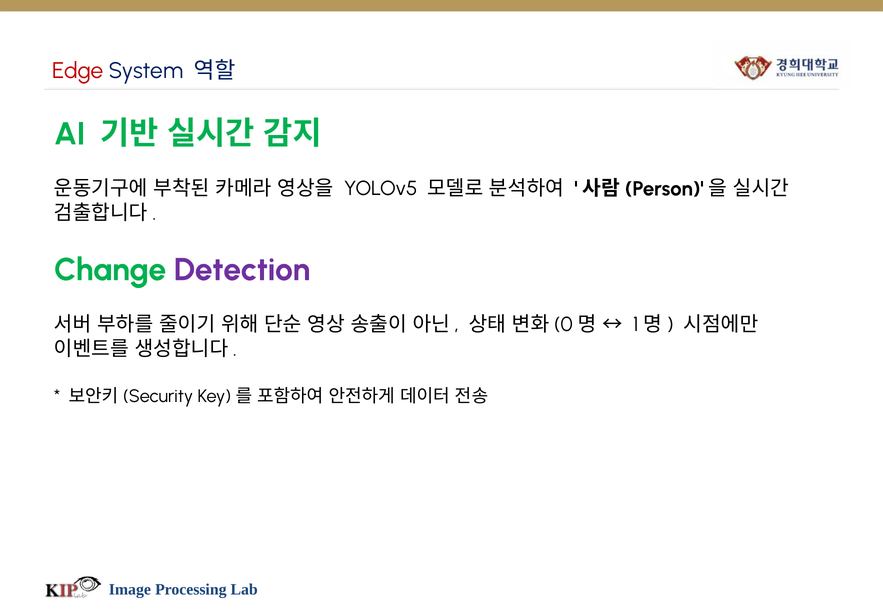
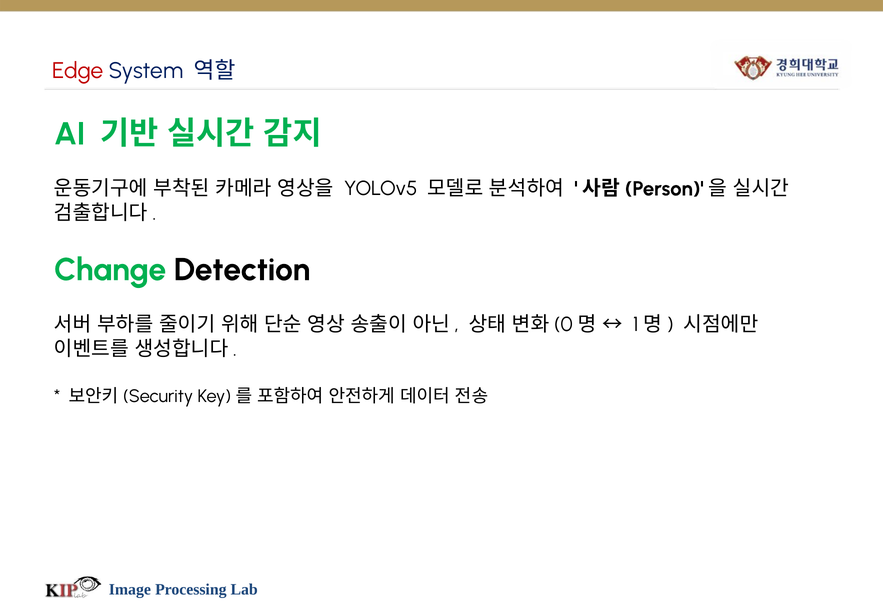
Detection colour: purple -> black
